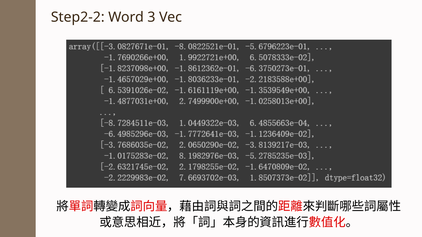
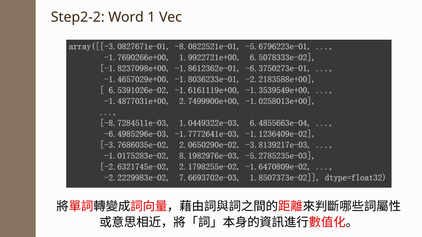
3: 3 -> 1
